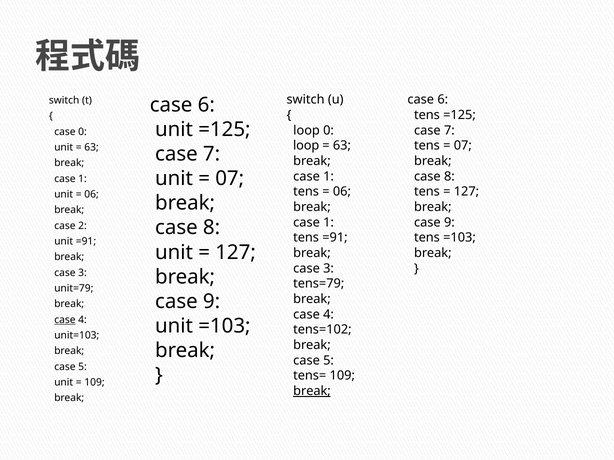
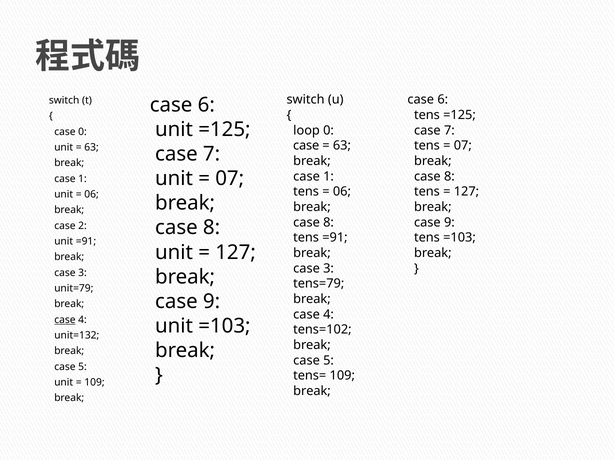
loop at (306, 146): loop -> case
1 at (329, 223): 1 -> 8
unit=103: unit=103 -> unit=132
break at (312, 391) underline: present -> none
